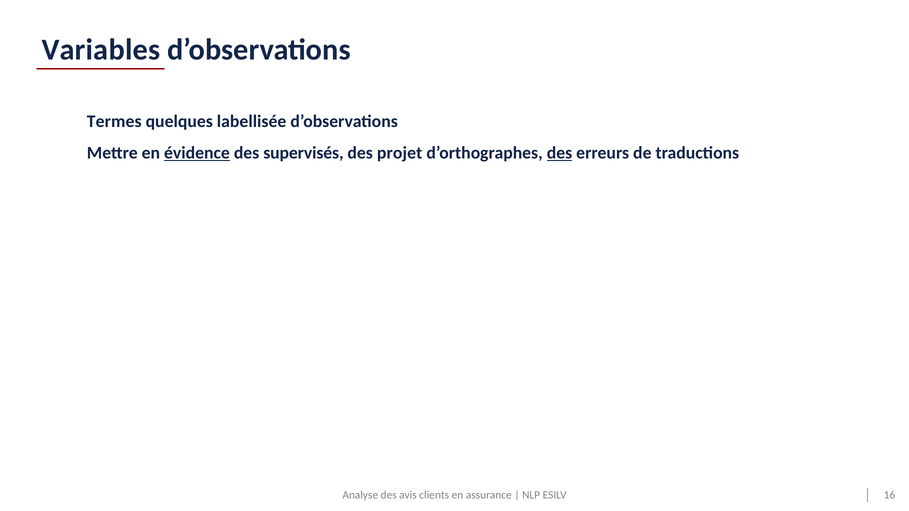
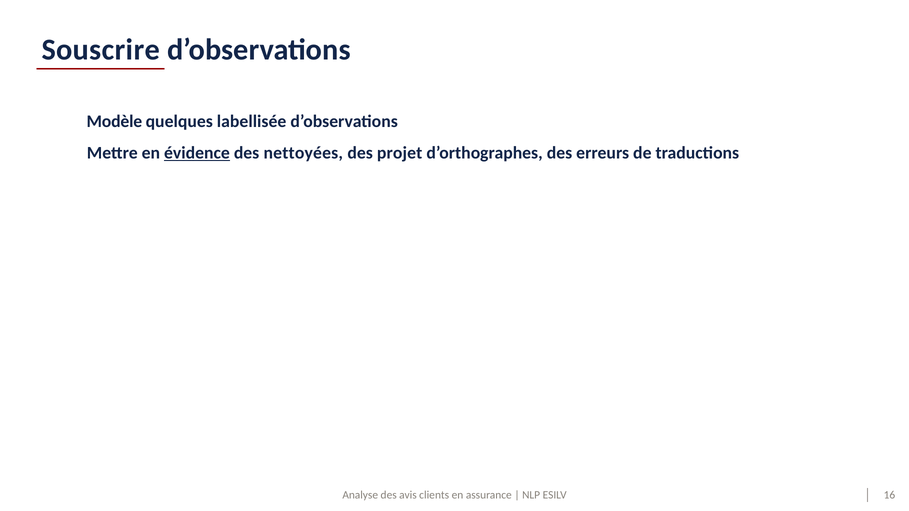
Variables: Variables -> Souscrire
Termes: Termes -> Modèle
supervisés: supervisés -> nettoyées
des at (560, 153) underline: present -> none
